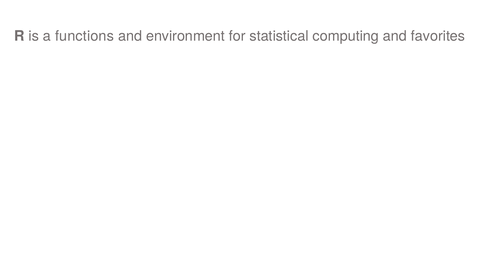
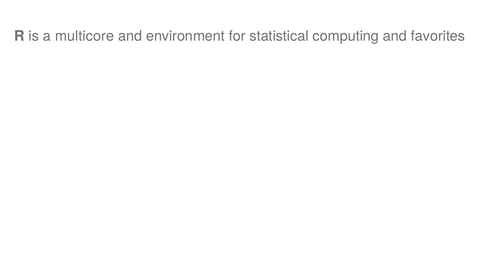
functions: functions -> multicore
